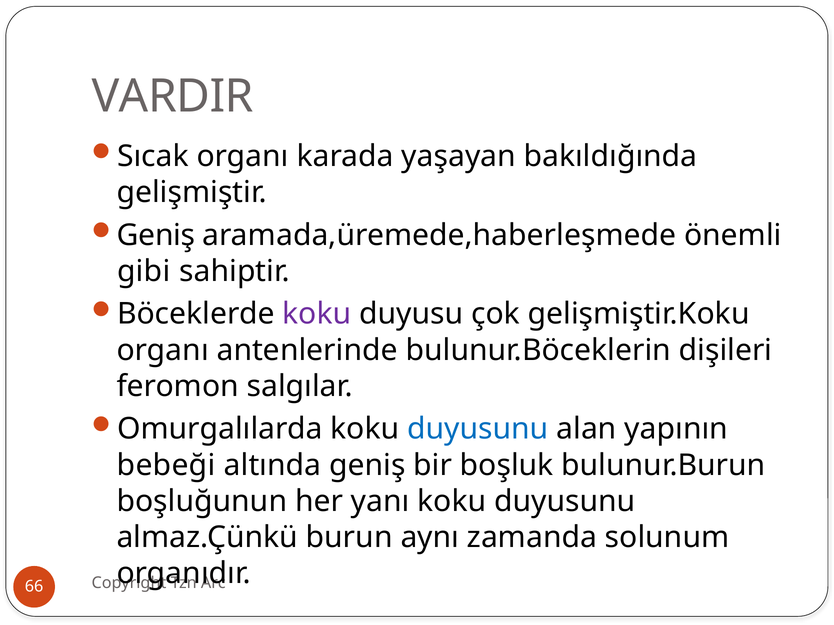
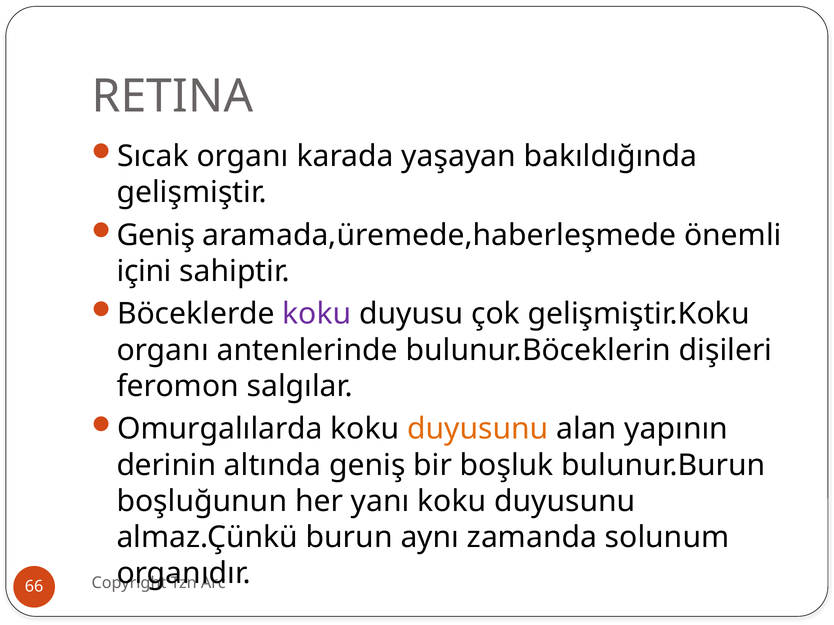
VARDIR: VARDIR -> RETINA
gibi: gibi -> içini
duyusunu at (478, 429) colour: blue -> orange
bebeği: bebeği -> derinin
